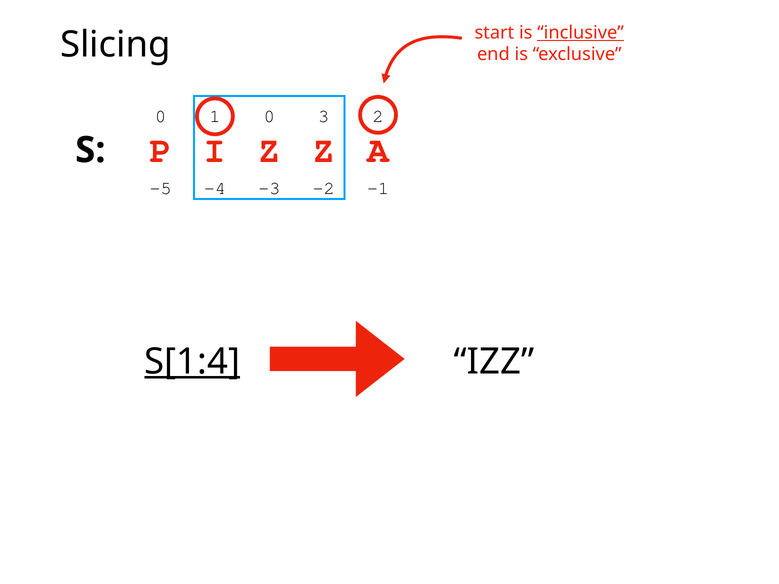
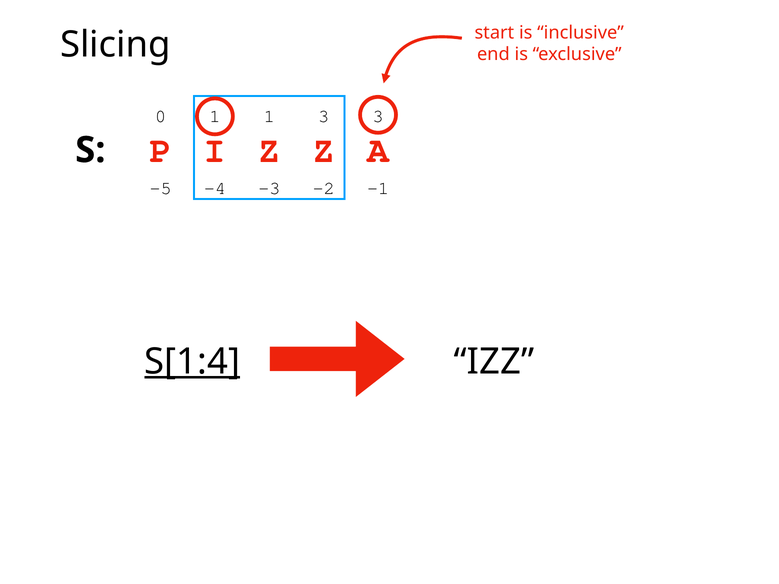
inclusive underline: present -> none
1 0: 0 -> 1
3 2: 2 -> 3
